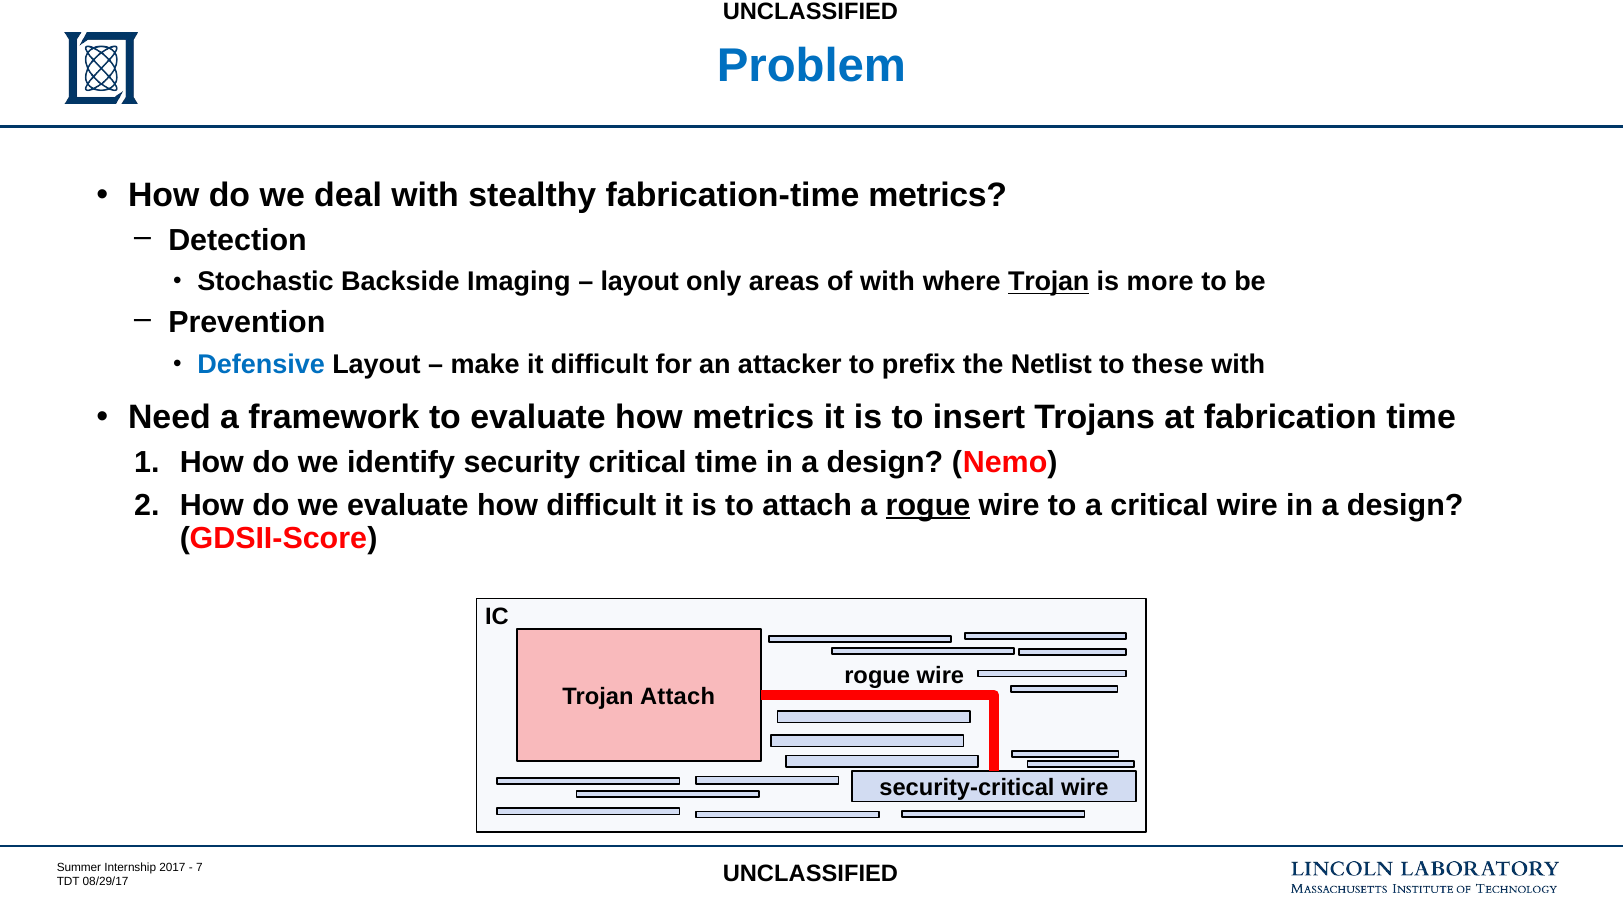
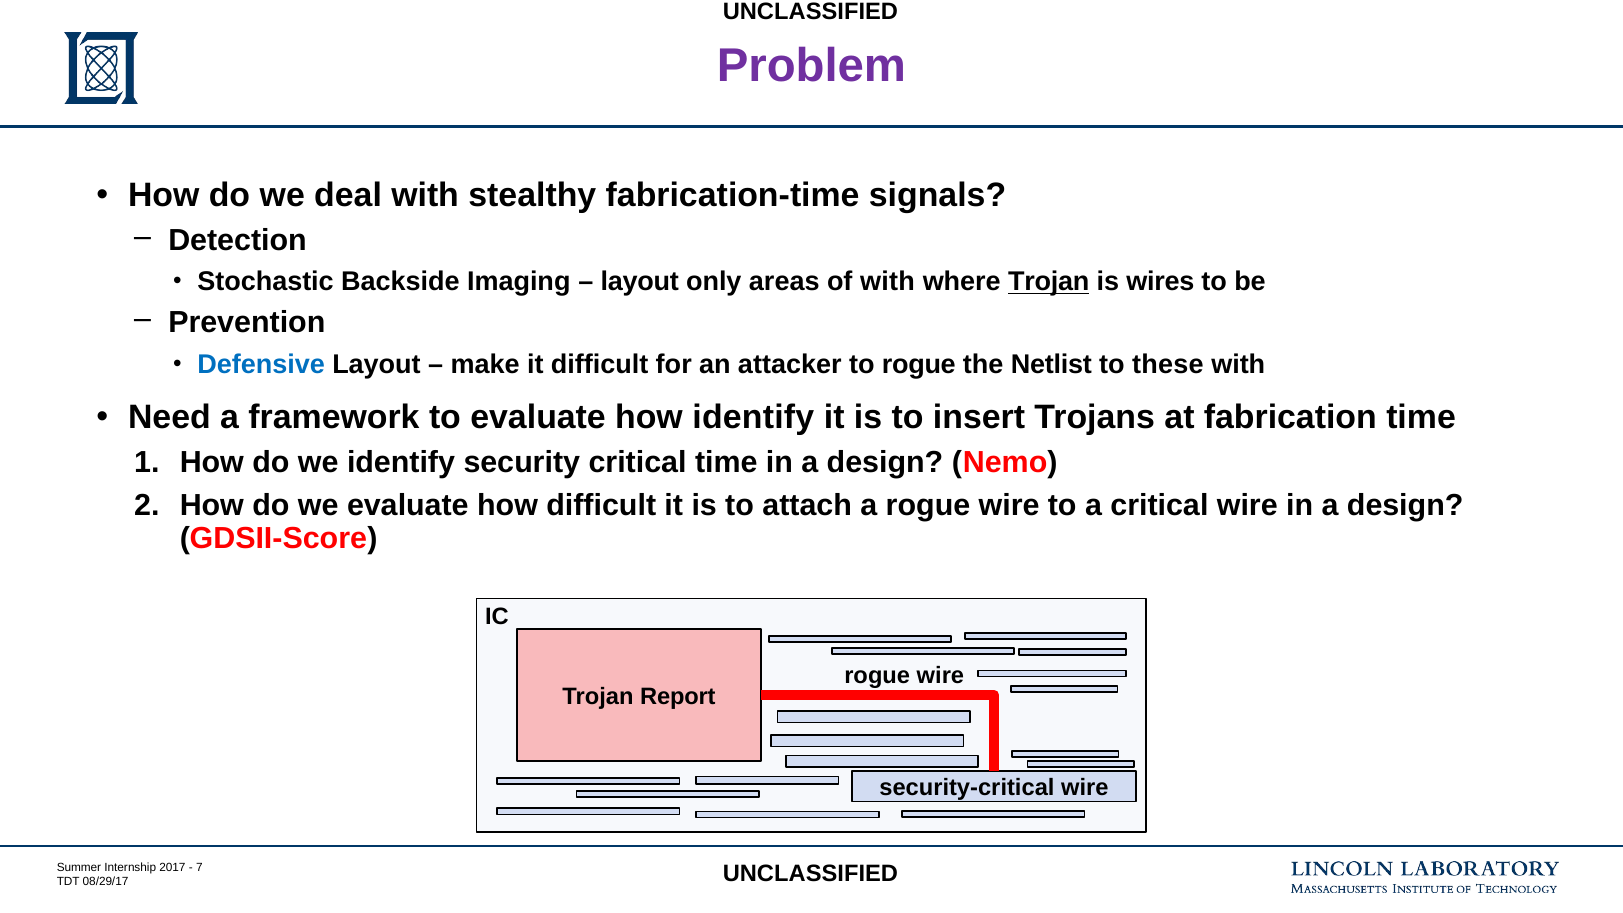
Problem colour: blue -> purple
fabrication-time metrics: metrics -> signals
more: more -> wires
to prefix: prefix -> rogue
how metrics: metrics -> identify
rogue at (928, 505) underline: present -> none
Trojan Attach: Attach -> Report
